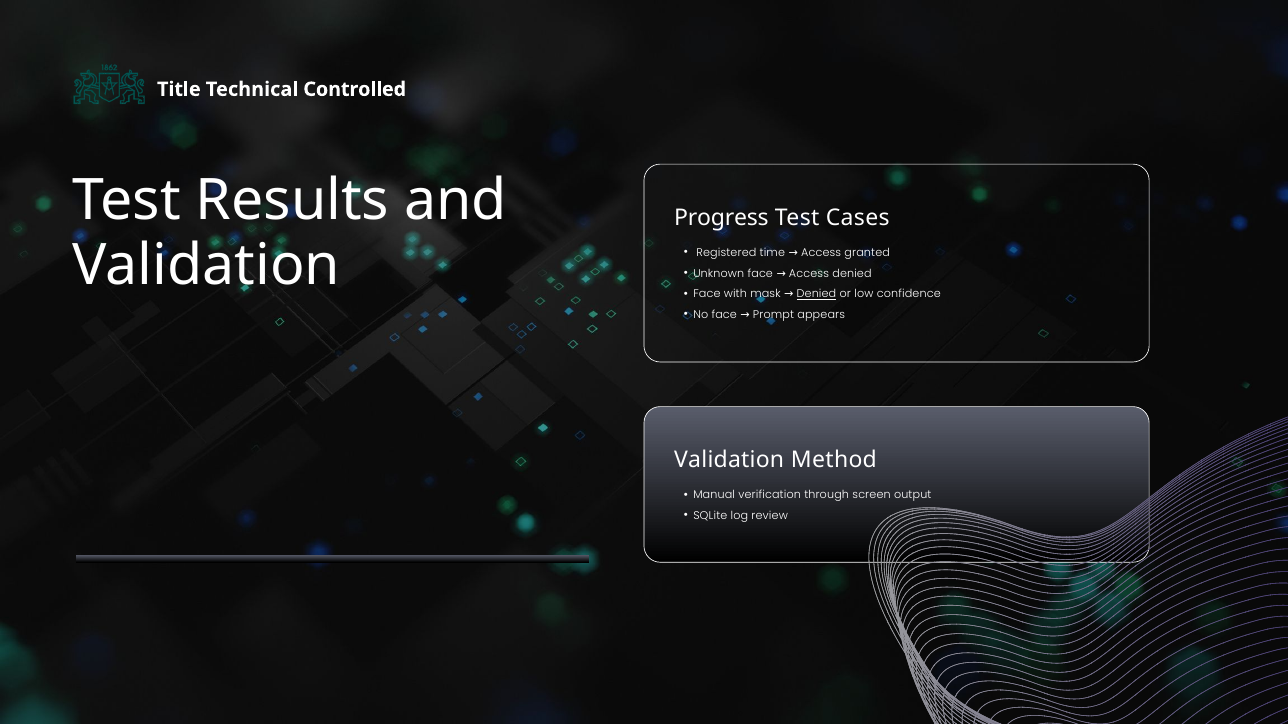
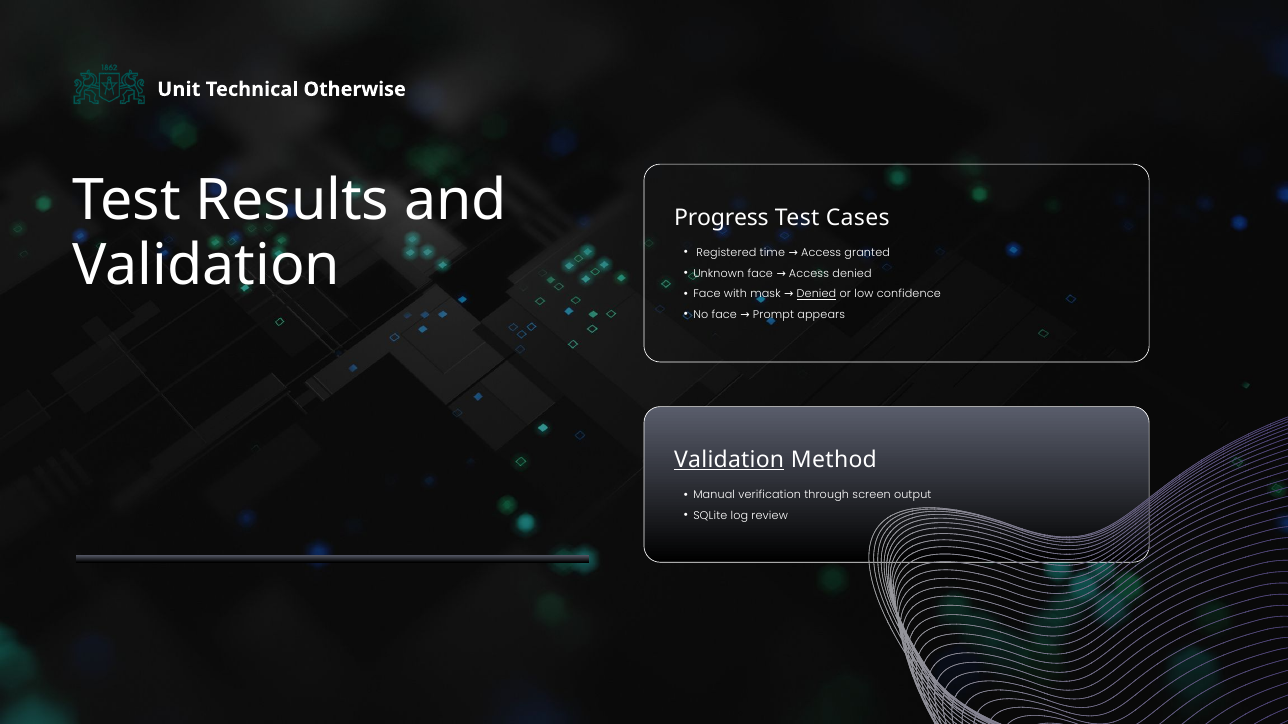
Title: Title -> Unit
Controlled: Controlled -> Otherwise
Validation at (729, 460) underline: none -> present
